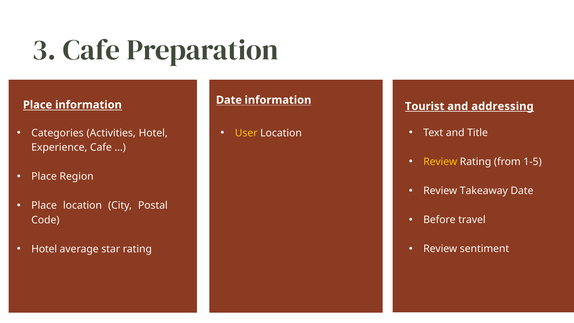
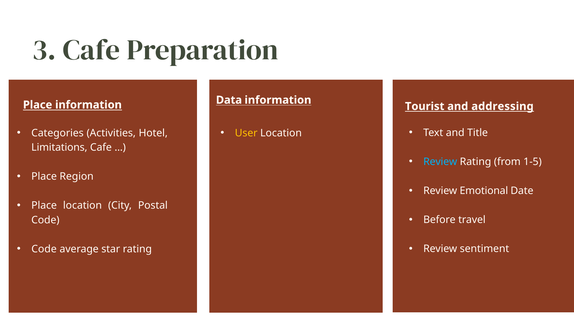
information Date: Date -> Data
Experience: Experience -> Limitations
Review at (440, 162) colour: yellow -> light blue
Takeaway: Takeaway -> Emotional
Hotel at (44, 249): Hotel -> Code
